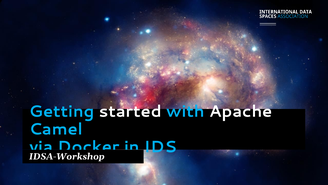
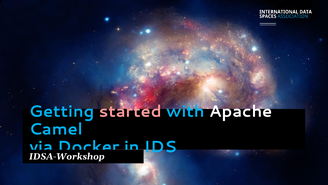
started colour: white -> pink
